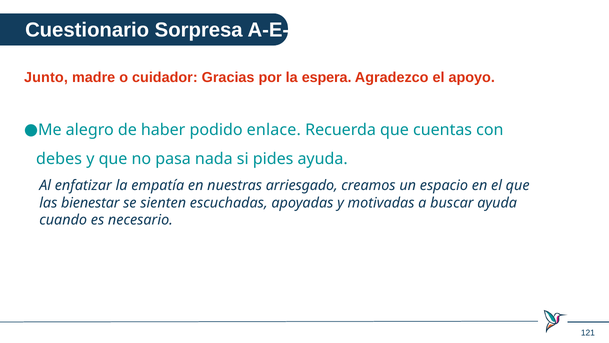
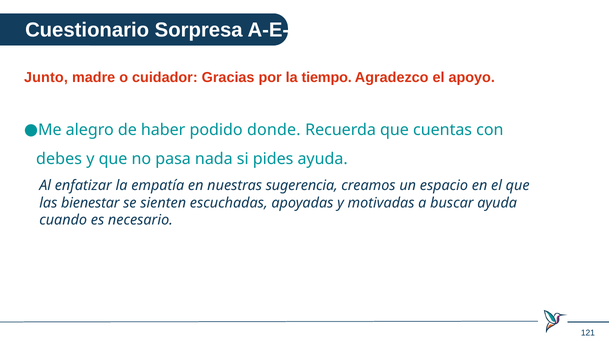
espera: espera -> tiempo
enlace: enlace -> donde
arriesgado: arriesgado -> sugerencia
